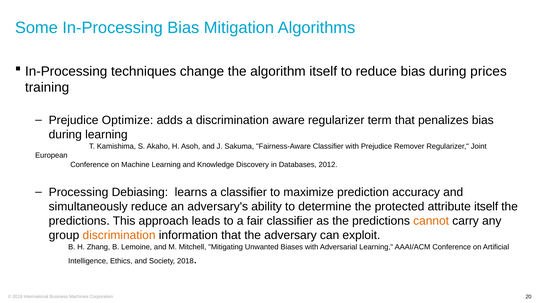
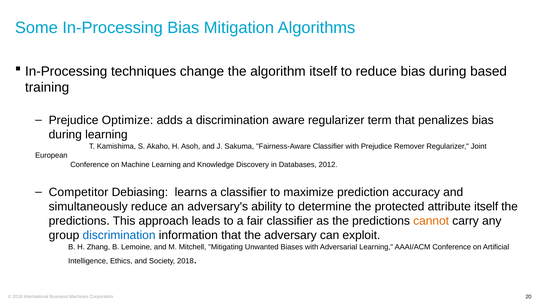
prices: prices -> based
Processing: Processing -> Competitor
discrimination at (119, 235) colour: orange -> blue
